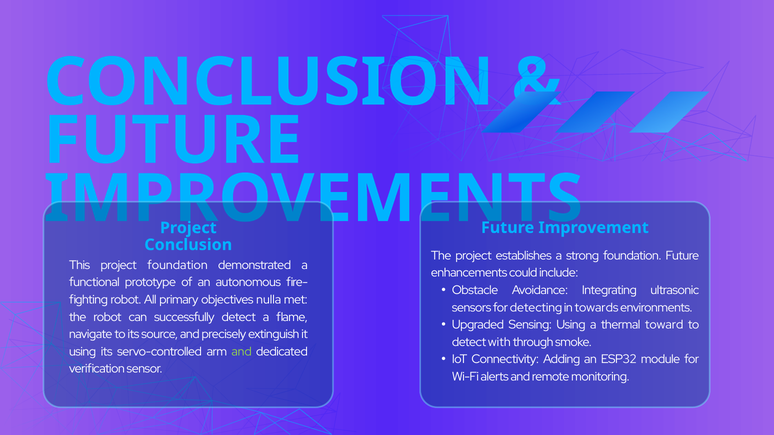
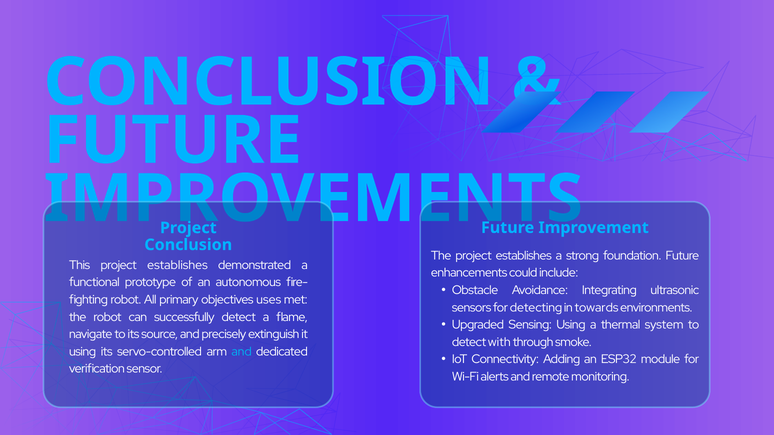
This project foundation: foundation -> establishes
nulla: nulla -> uses
toward: toward -> system
and at (242, 352) colour: light green -> light blue
